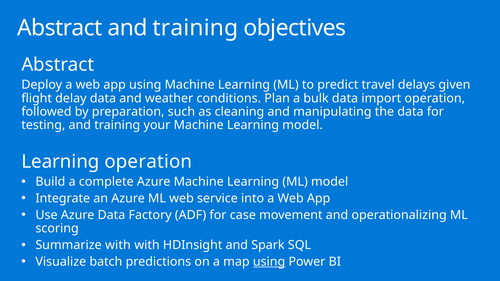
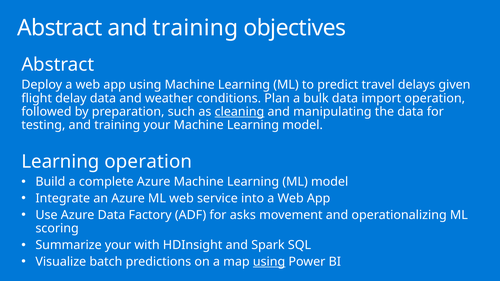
cleaning underline: none -> present
case: case -> asks
Summarize with: with -> your
